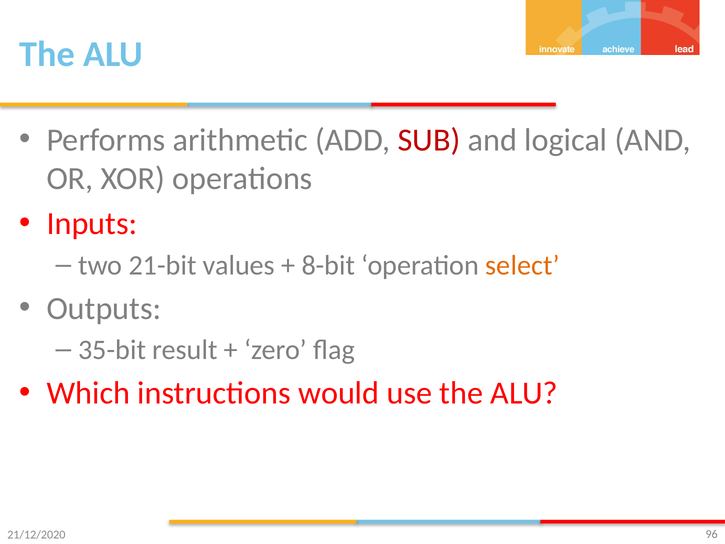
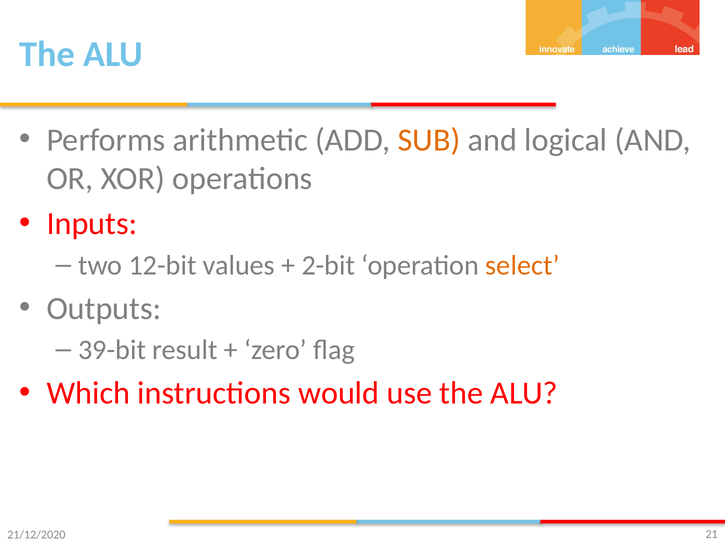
SUB colour: red -> orange
21-bit: 21-bit -> 12-bit
8-bit: 8-bit -> 2-bit
35-bit: 35-bit -> 39-bit
96: 96 -> 21
